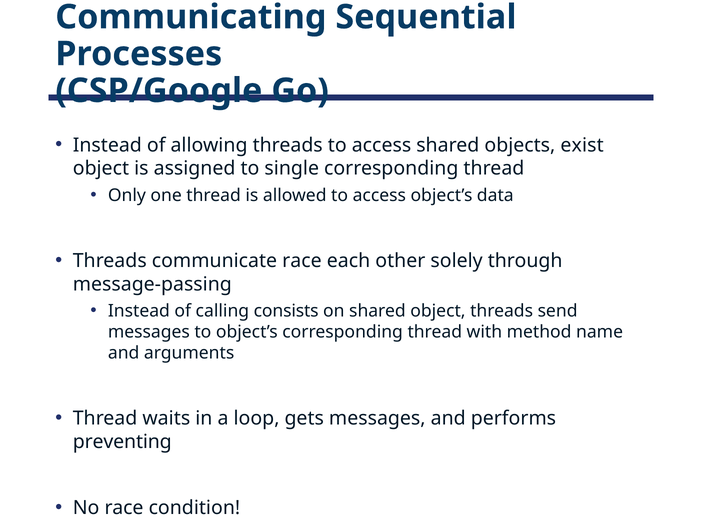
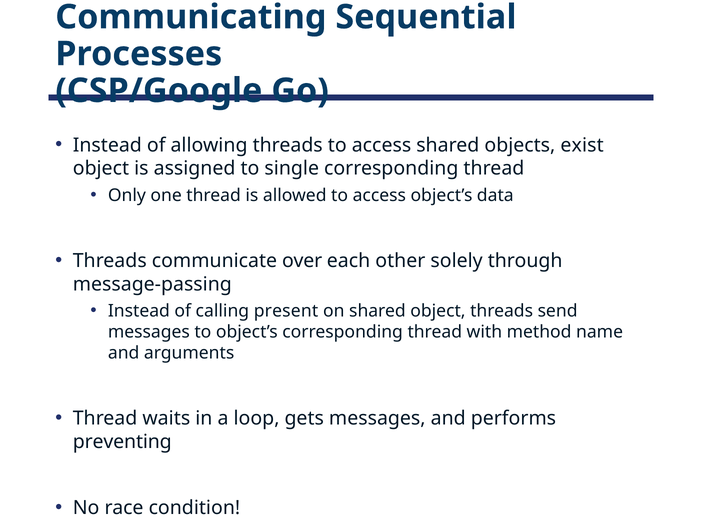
communicate race: race -> over
consists: consists -> present
